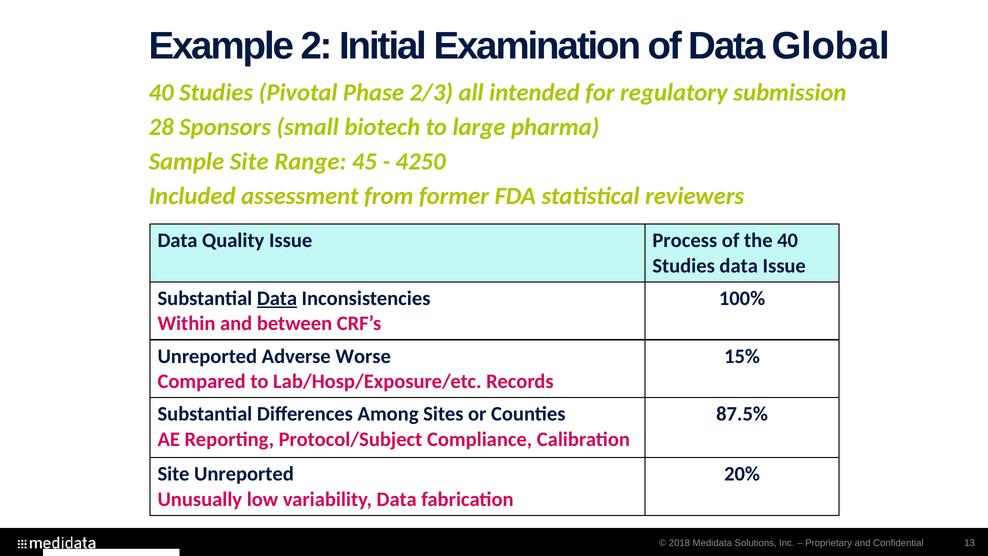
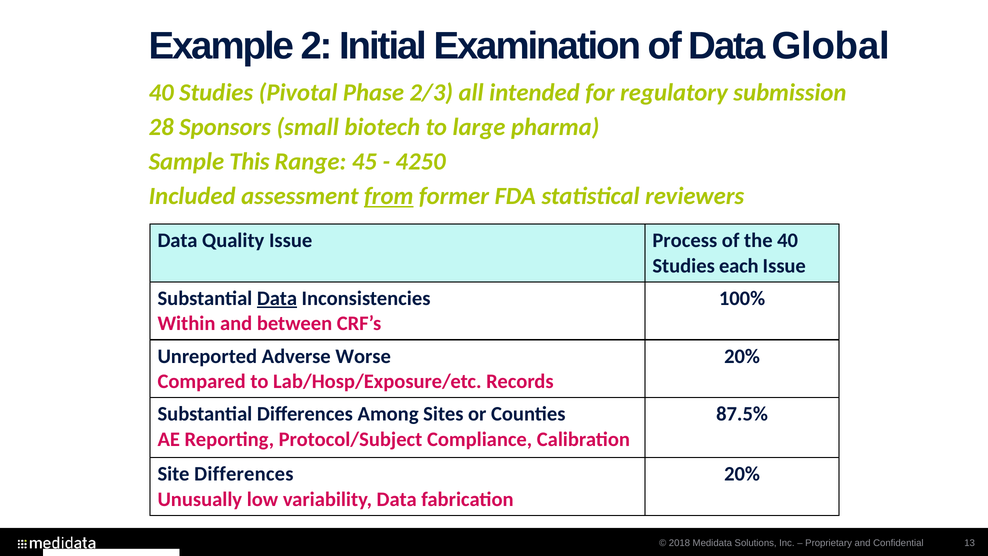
Sample Site: Site -> This
from underline: none -> present
Studies data: data -> each
15% at (742, 356): 15% -> 20%
Site Unreported: Unreported -> Differences
